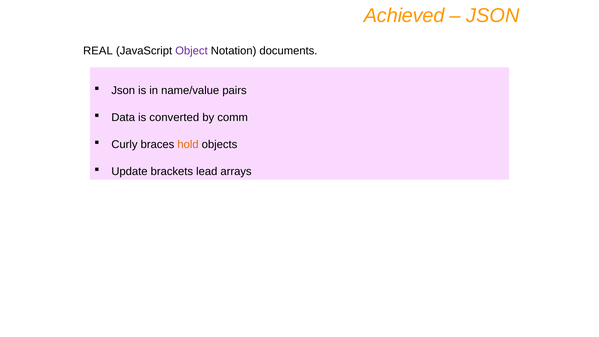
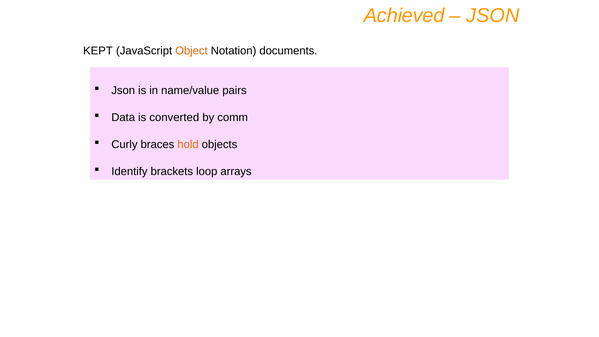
REAL: REAL -> KEPT
Object colour: purple -> orange
Update: Update -> Identify
lead: lead -> loop
